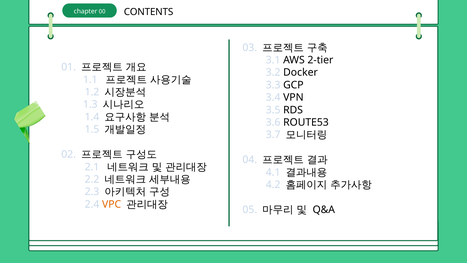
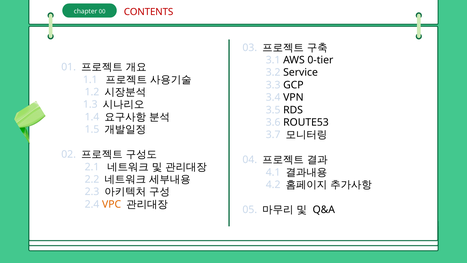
CONTENTS colour: black -> red
2-tier: 2-tier -> 0-tier
Docker: Docker -> Service
